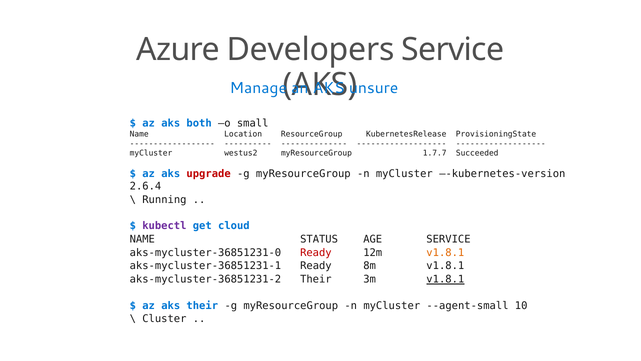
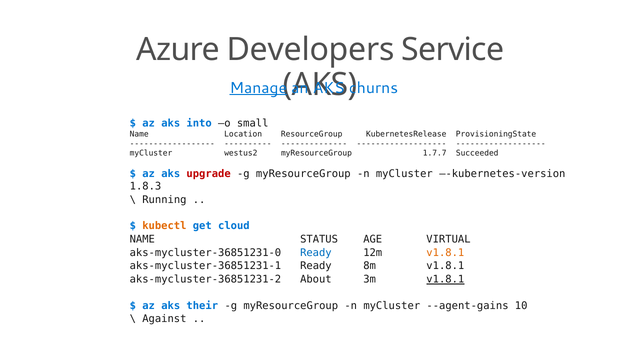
Manage underline: none -> present
unsure: unsure -> churns
both: both -> into
2.6.4: 2.6.4 -> 1.8.3
kubectl colour: purple -> orange
AGE SERVICE: SERVICE -> VIRTUAL
Ready at (316, 252) colour: red -> blue
aks-mycluster-36851231-2 Their: Their -> About
--agent-small: --agent-small -> --agent-gains
Cluster: Cluster -> Against
